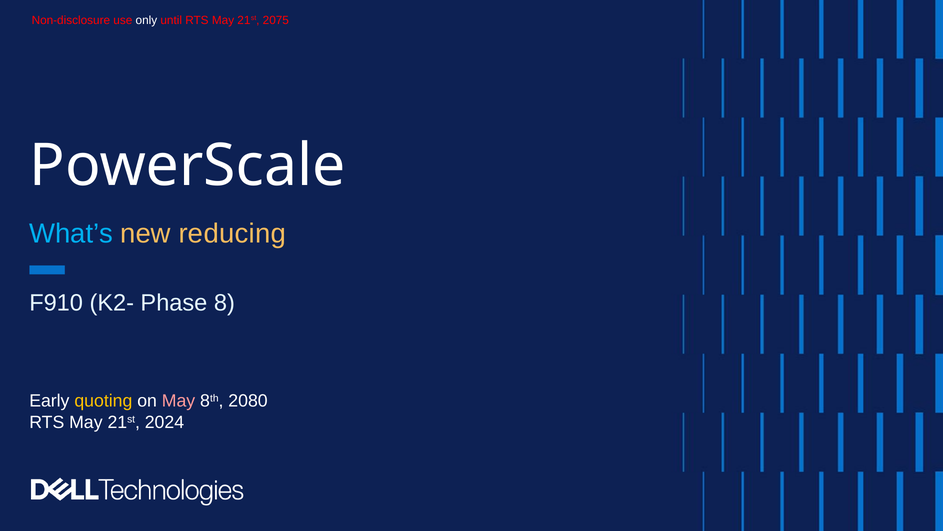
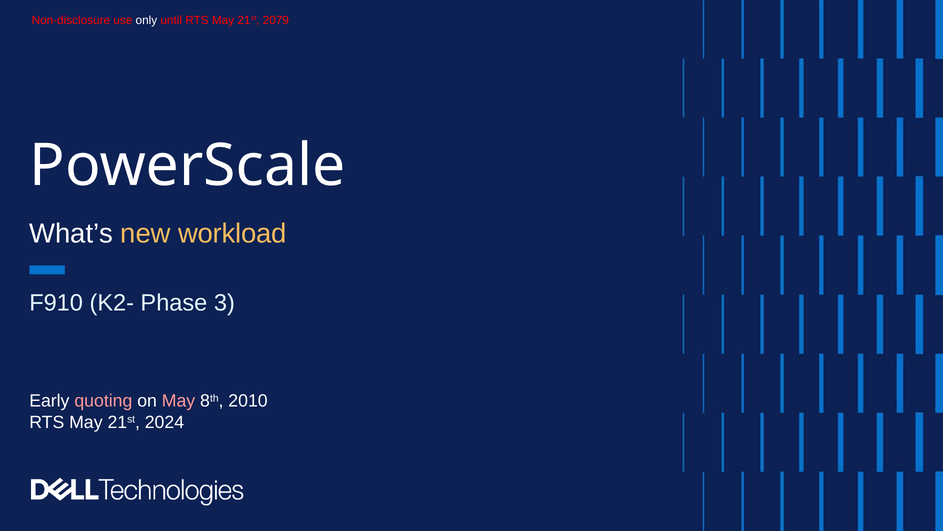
2075: 2075 -> 2079
What’s colour: light blue -> white
reducing: reducing -> workload
8: 8 -> 3
quoting colour: yellow -> pink
2080: 2080 -> 2010
